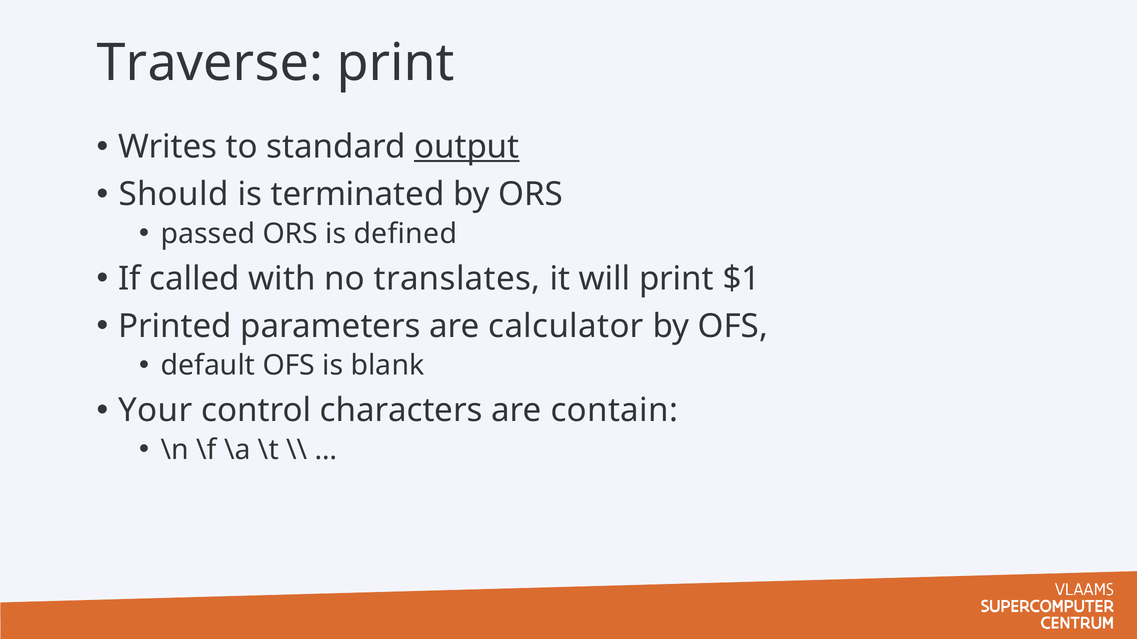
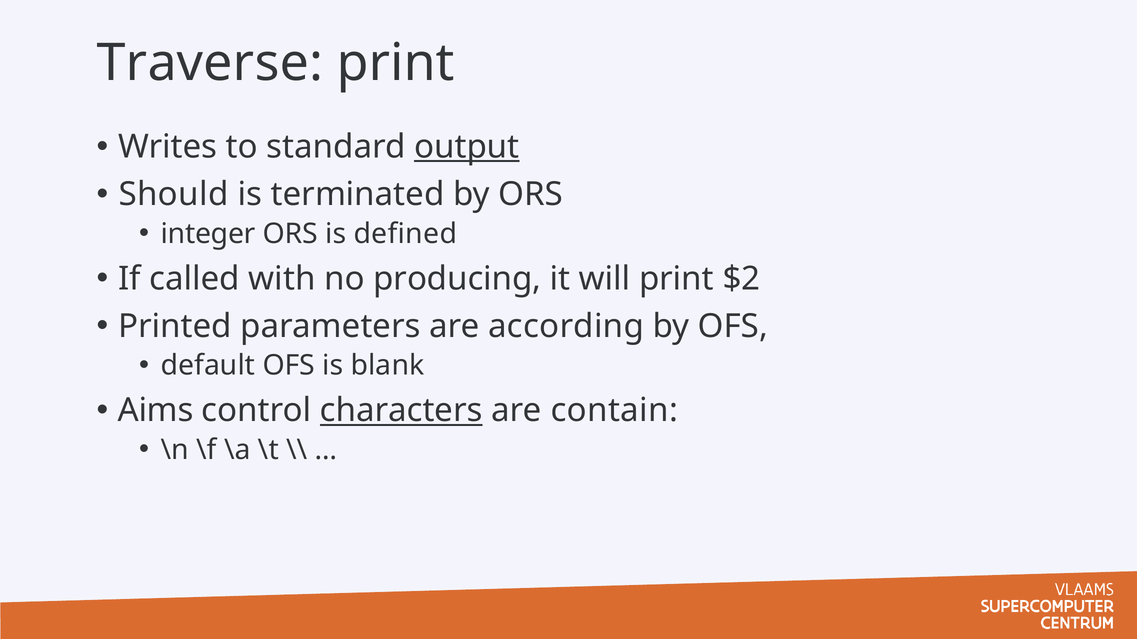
passed: passed -> integer
translates: translates -> producing
$1: $1 -> $2
calculator: calculator -> according
Your: Your -> Aims
characters underline: none -> present
